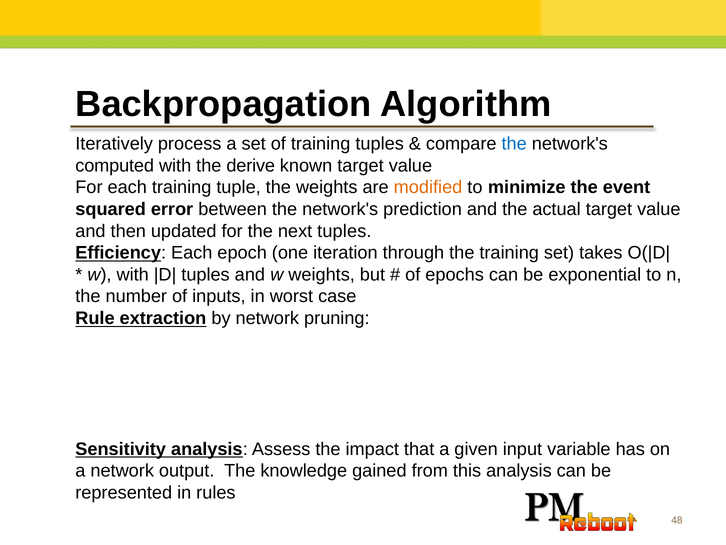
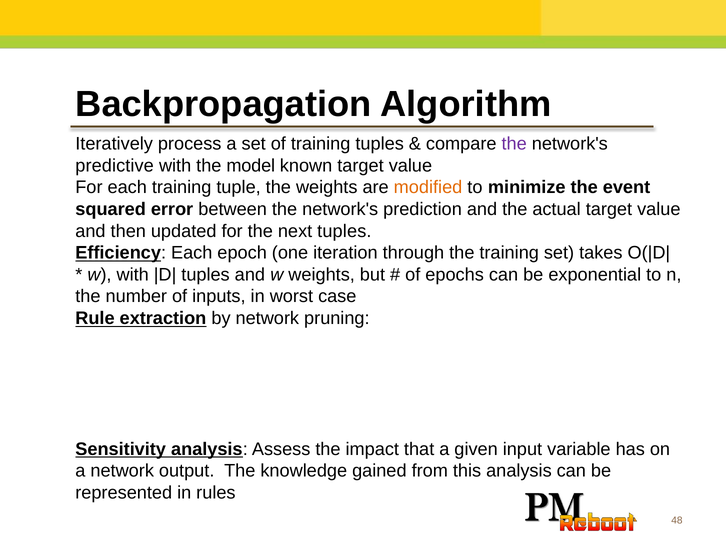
the at (514, 144) colour: blue -> purple
computed: computed -> predictive
the derive: derive -> model
